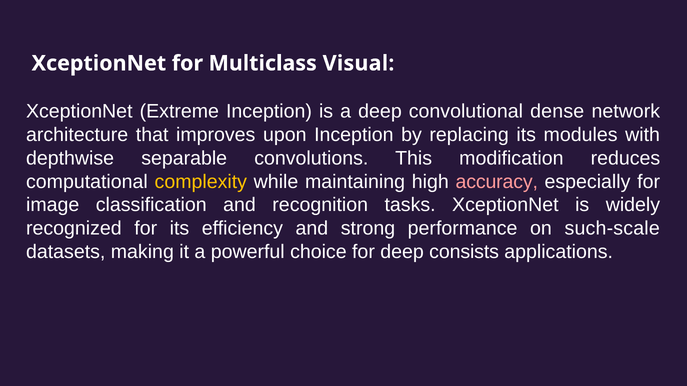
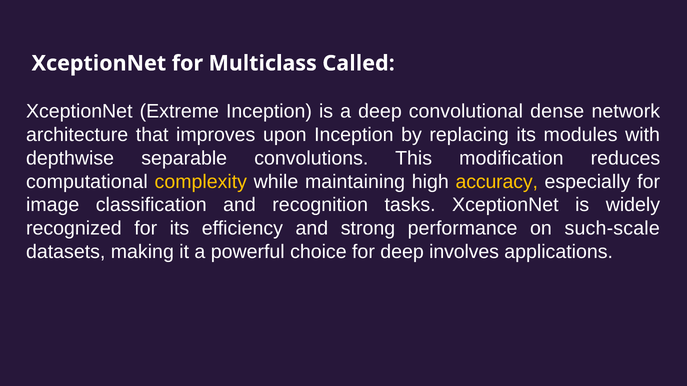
Visual: Visual -> Called
accuracy colour: pink -> yellow
consists: consists -> involves
